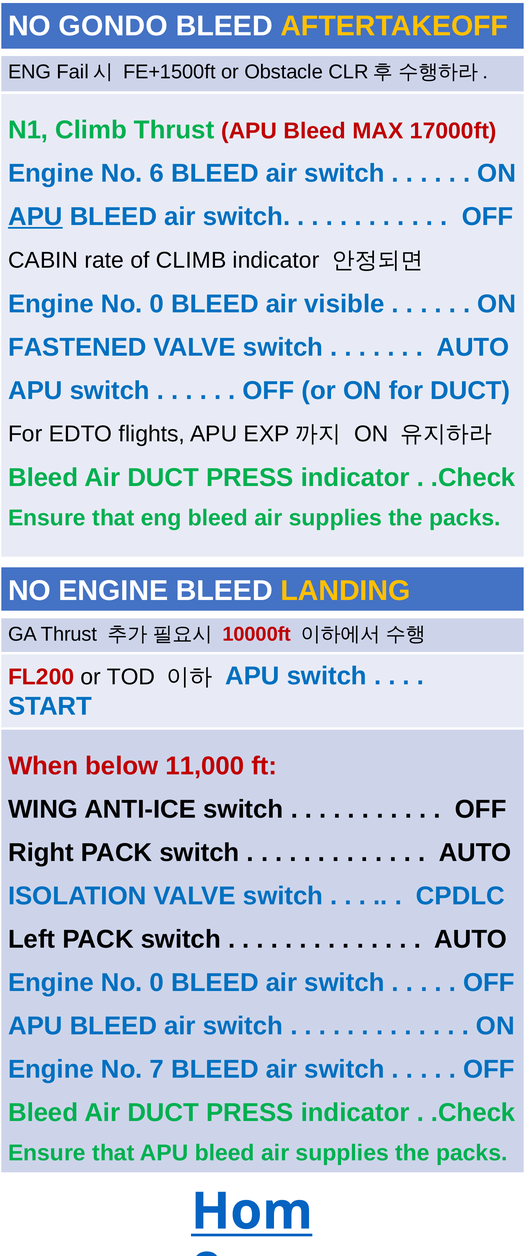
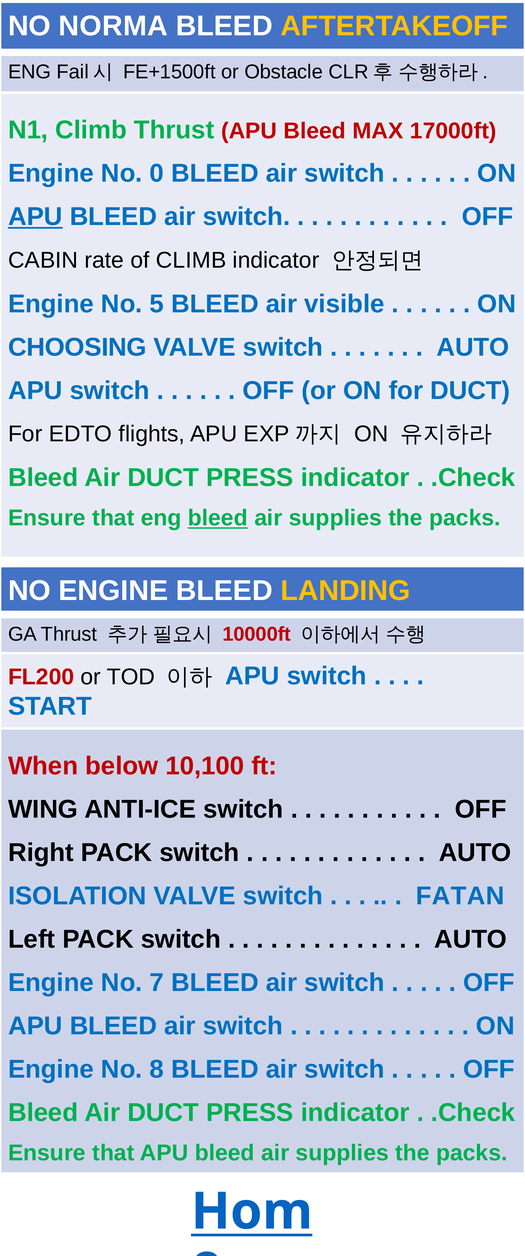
GONDO: GONDO -> NORMA
6: 6 -> 0
0 at (157, 304): 0 -> 5
FASTENED: FASTENED -> CHOOSING
bleed at (218, 518) underline: none -> present
11,000: 11,000 -> 10,100
CPDLC: CPDLC -> FATAN
0 at (157, 983): 0 -> 7
7: 7 -> 8
